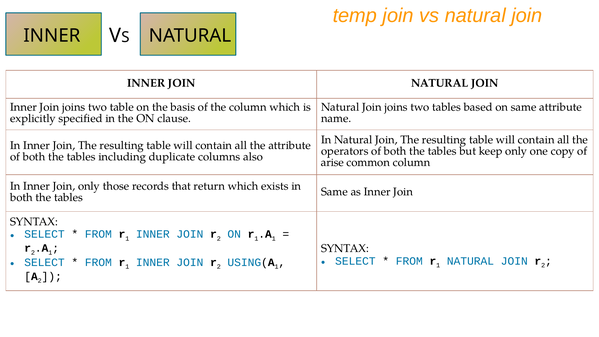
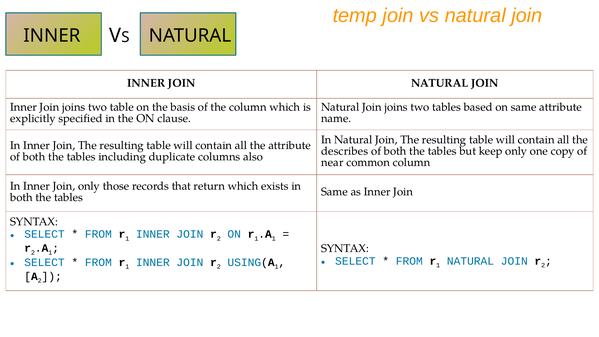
operators: operators -> describes
arise: arise -> near
